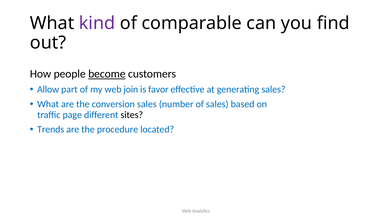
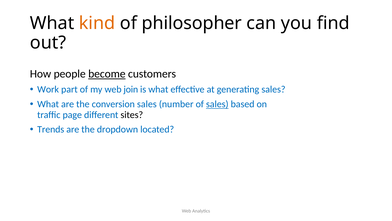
kind colour: purple -> orange
comparable: comparable -> philosopher
Allow: Allow -> Work
is favor: favor -> what
sales at (217, 104) underline: none -> present
procedure: procedure -> dropdown
